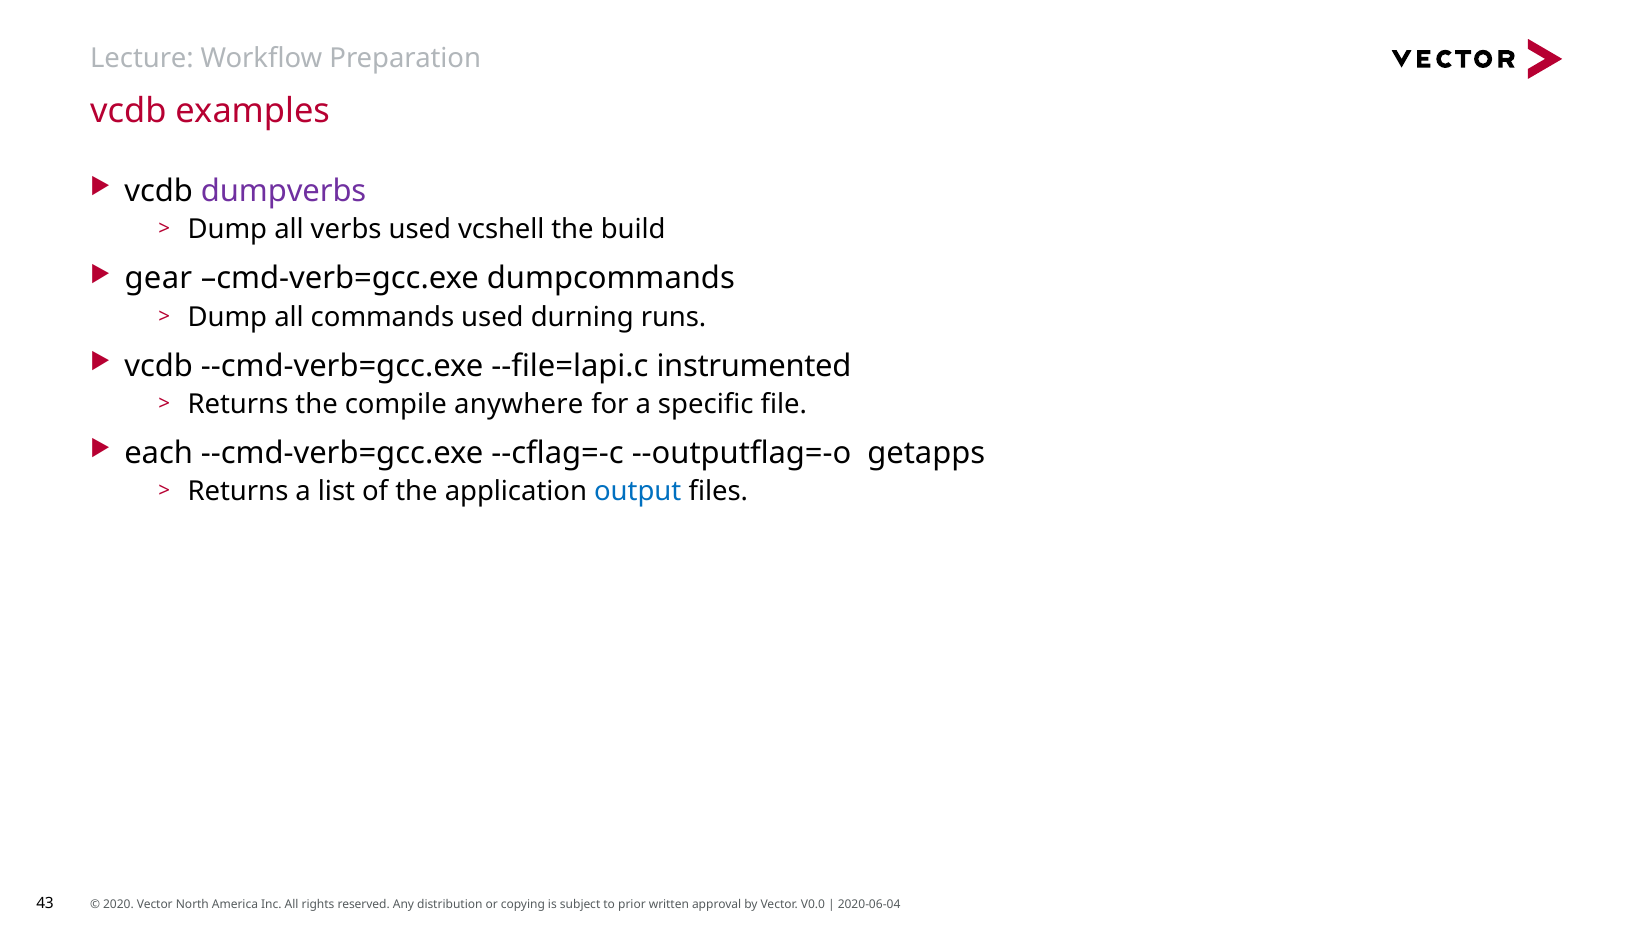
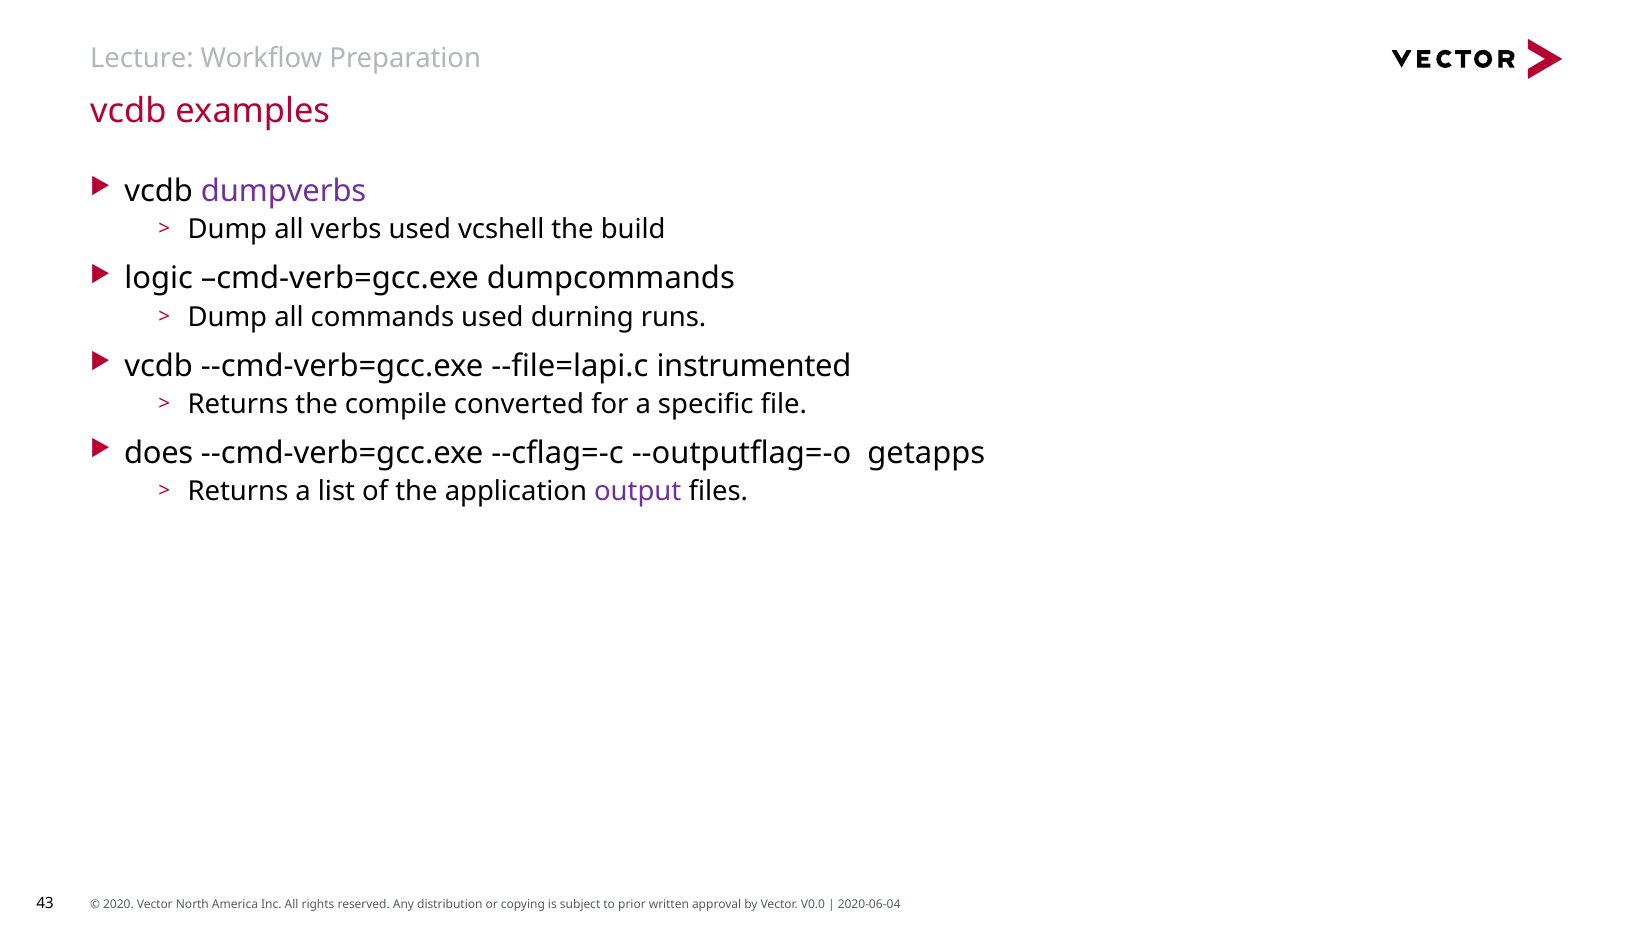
gear: gear -> logic
anywhere: anywhere -> converted
each: each -> does
output colour: blue -> purple
